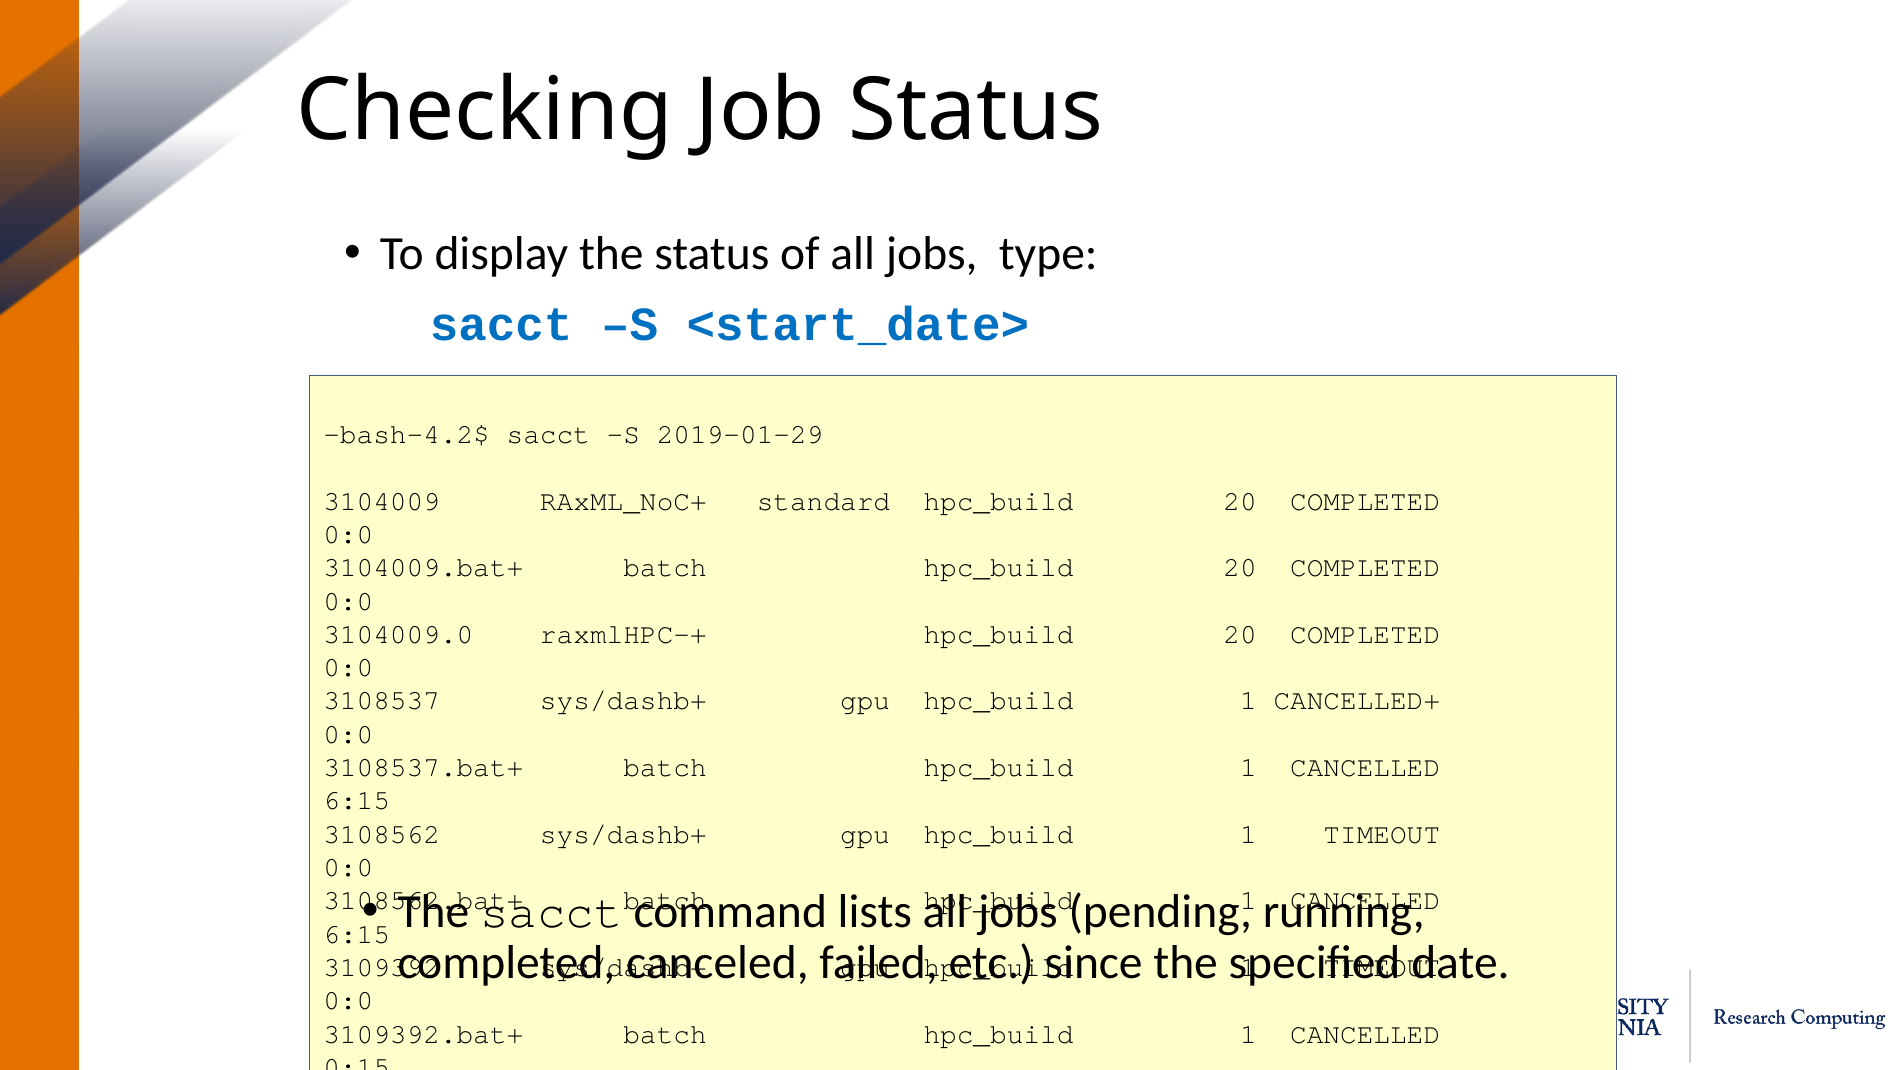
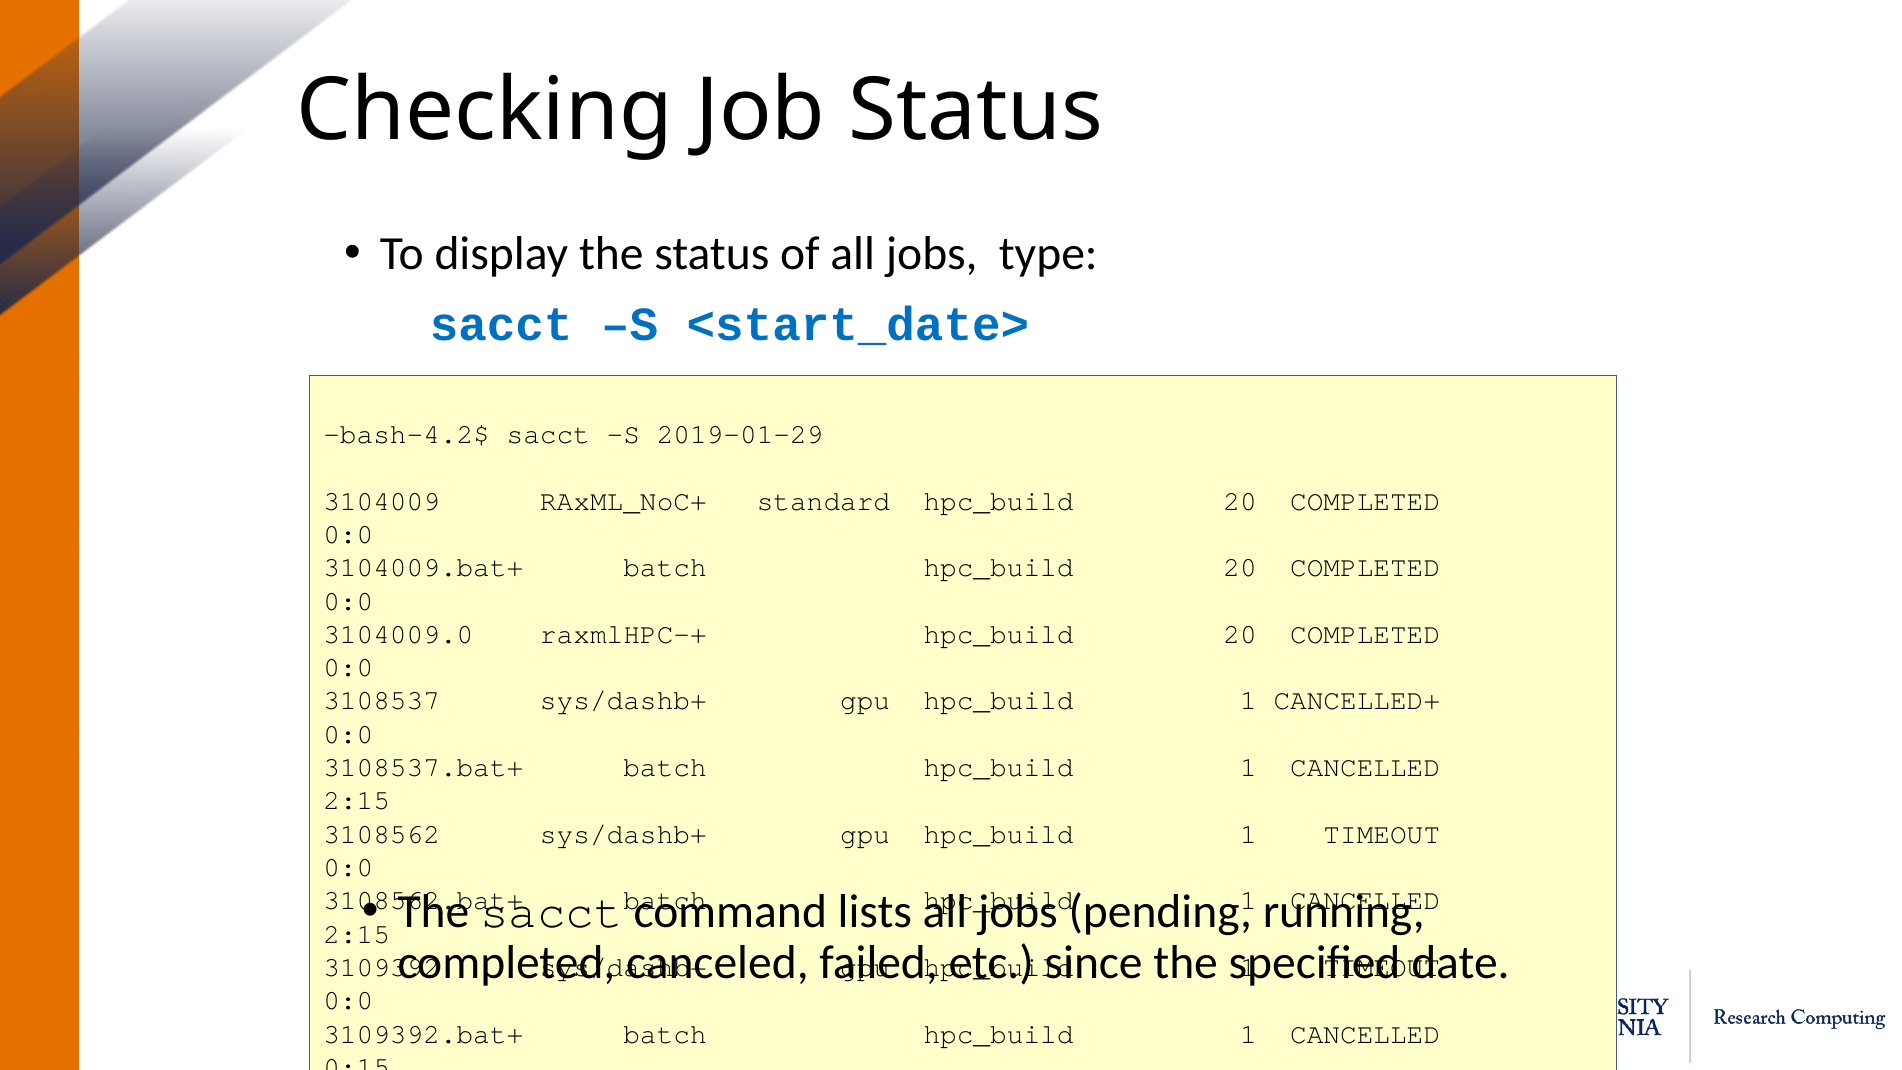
6:15 at (357, 801): 6:15 -> 2:15
6:15 at (357, 934): 6:15 -> 2:15
